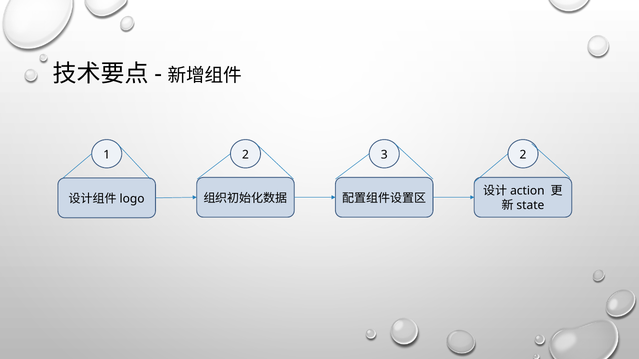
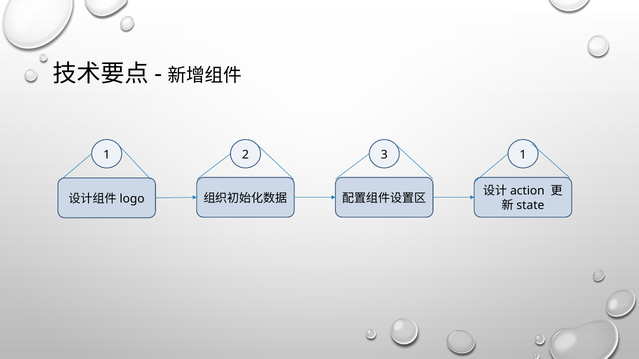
1 2: 2 -> 1
